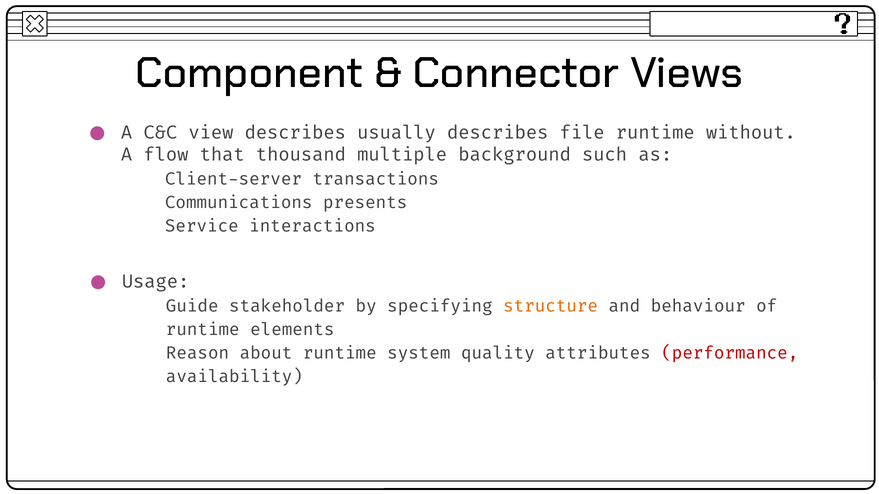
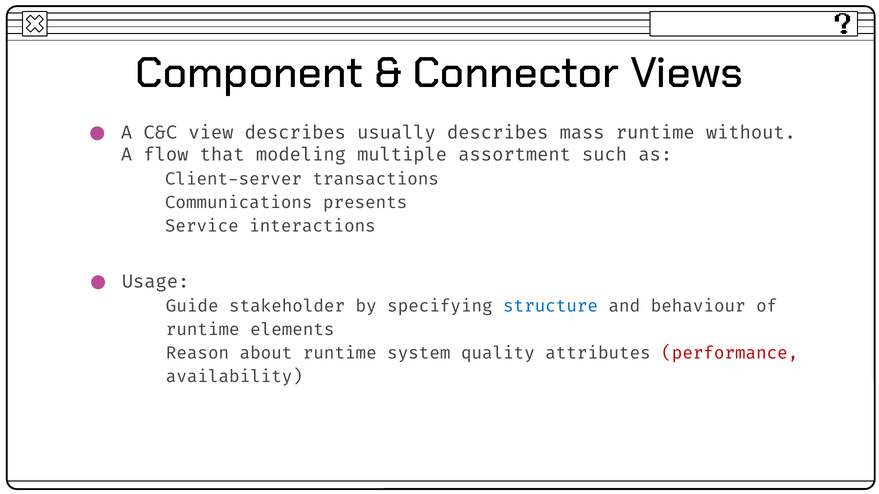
file: file -> mass
thousand: thousand -> modeling
background: background -> assortment
structure colour: orange -> blue
